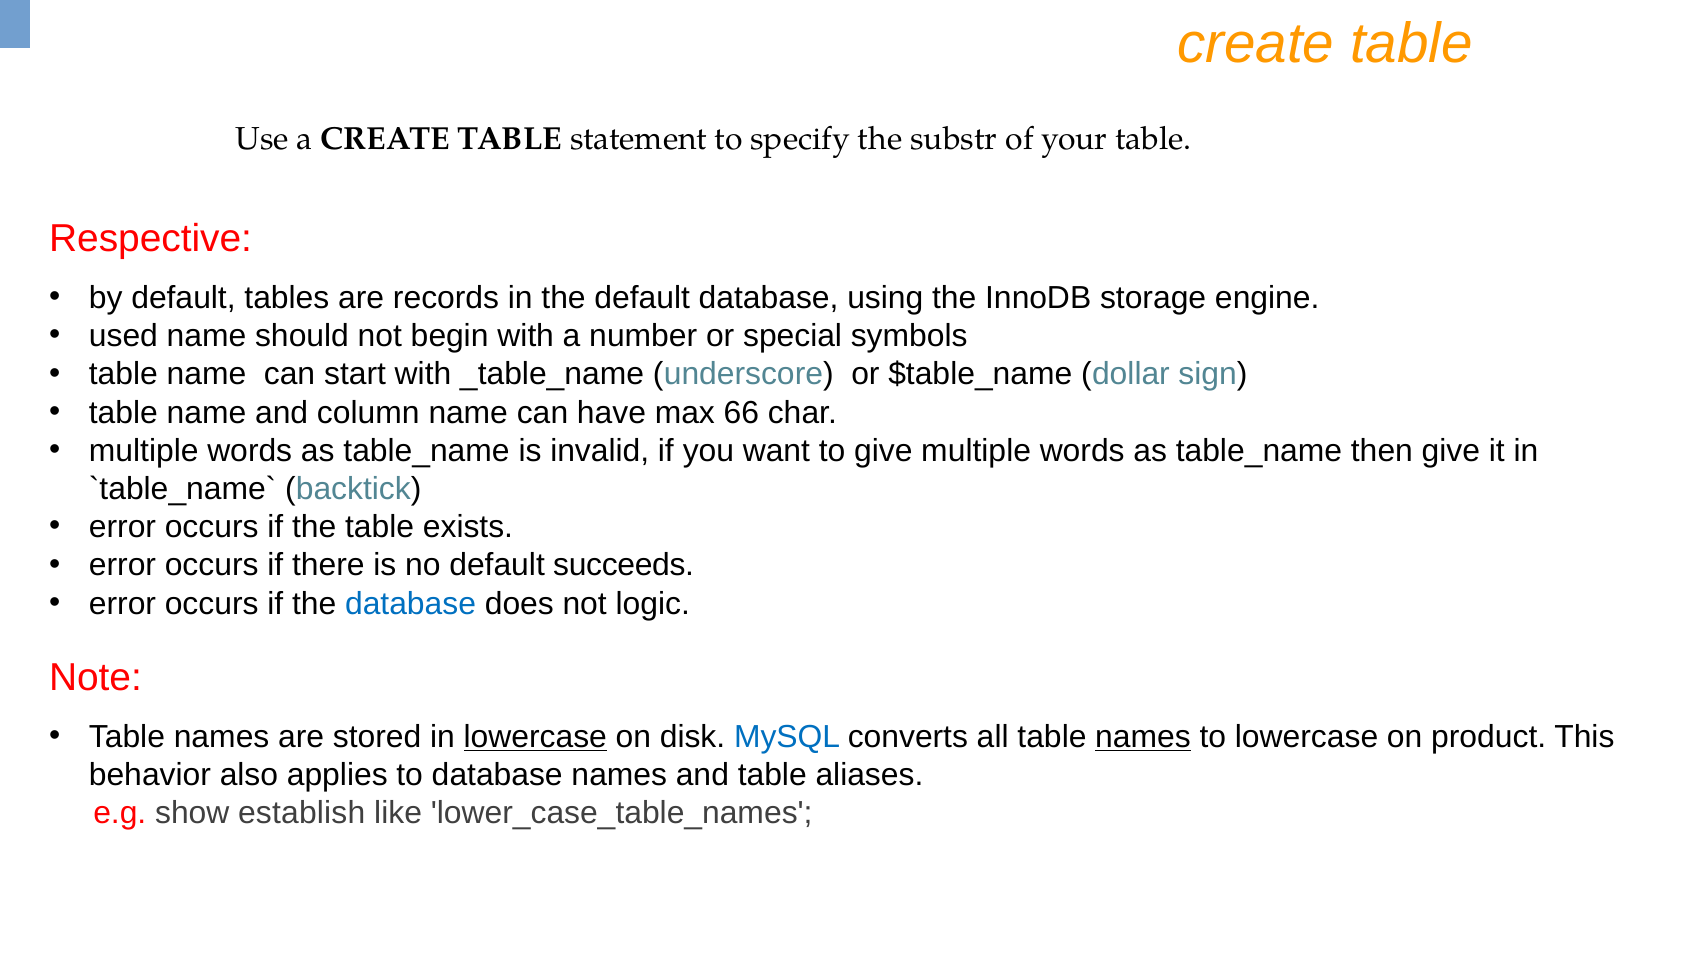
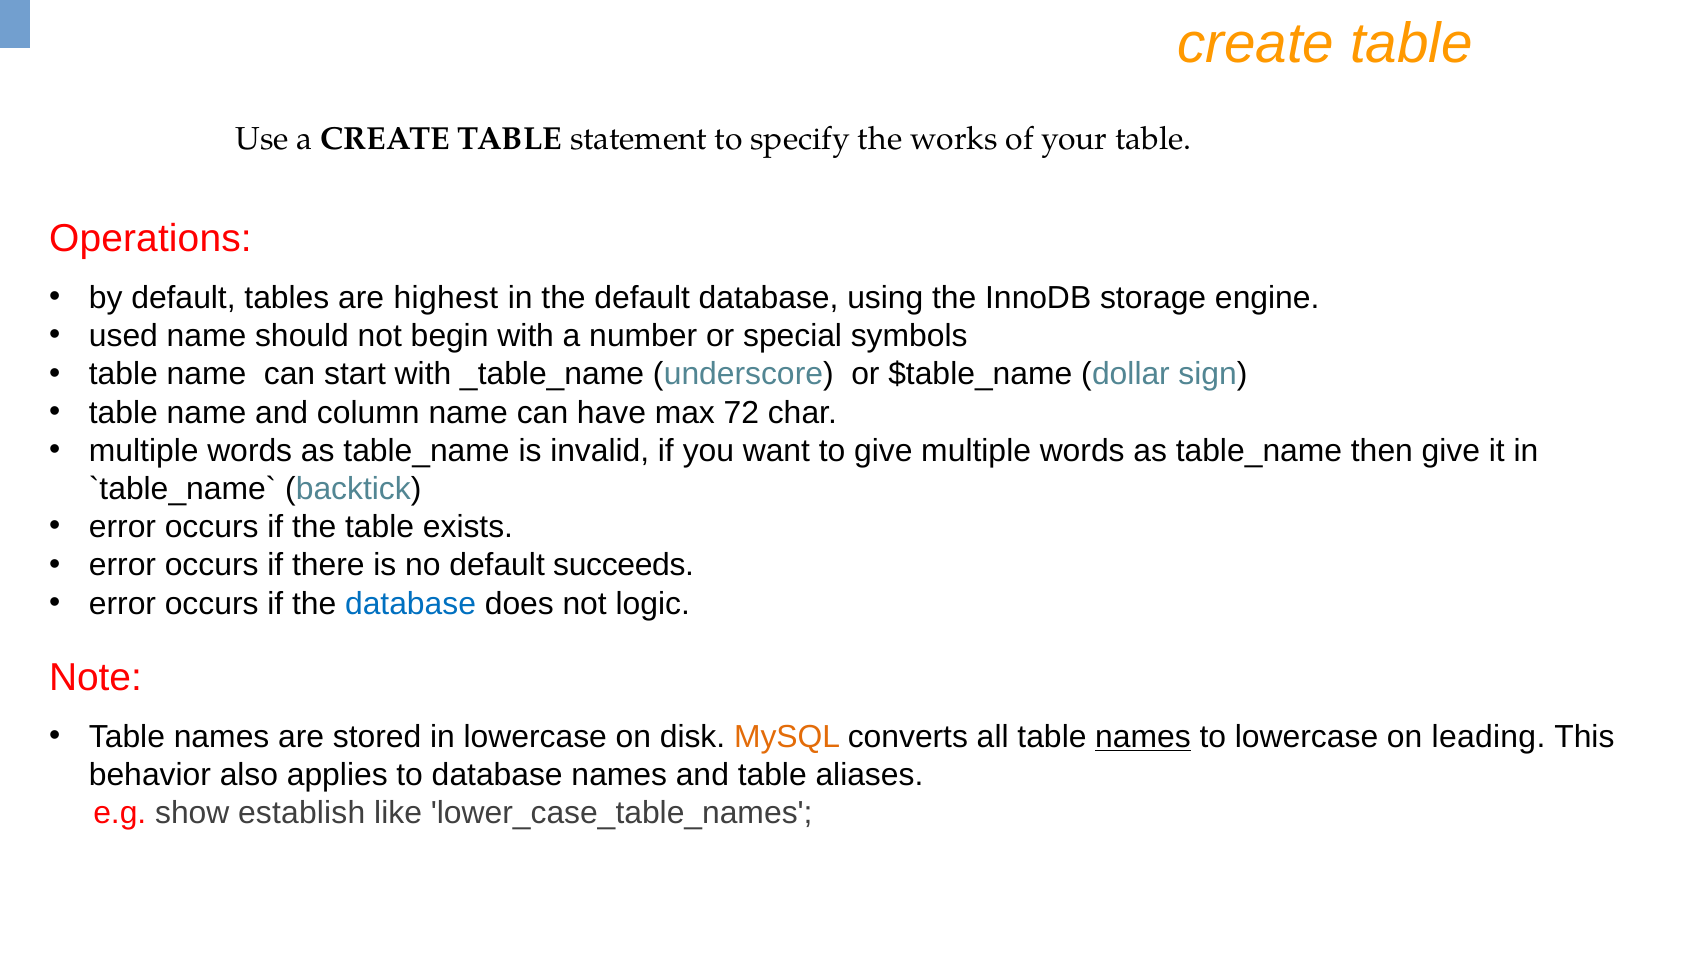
substr: substr -> works
Respective: Respective -> Operations
records: records -> highest
66: 66 -> 72
lowercase at (535, 737) underline: present -> none
MySQL colour: blue -> orange
product: product -> leading
